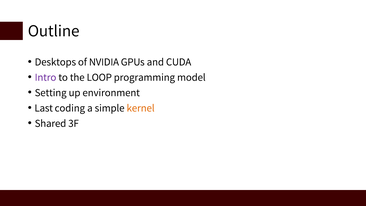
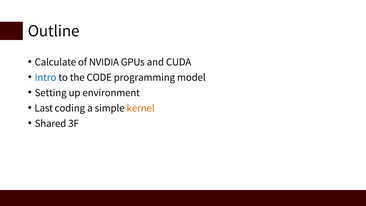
Desktops: Desktops -> Calculate
Intro colour: purple -> blue
LOOP: LOOP -> CODE
